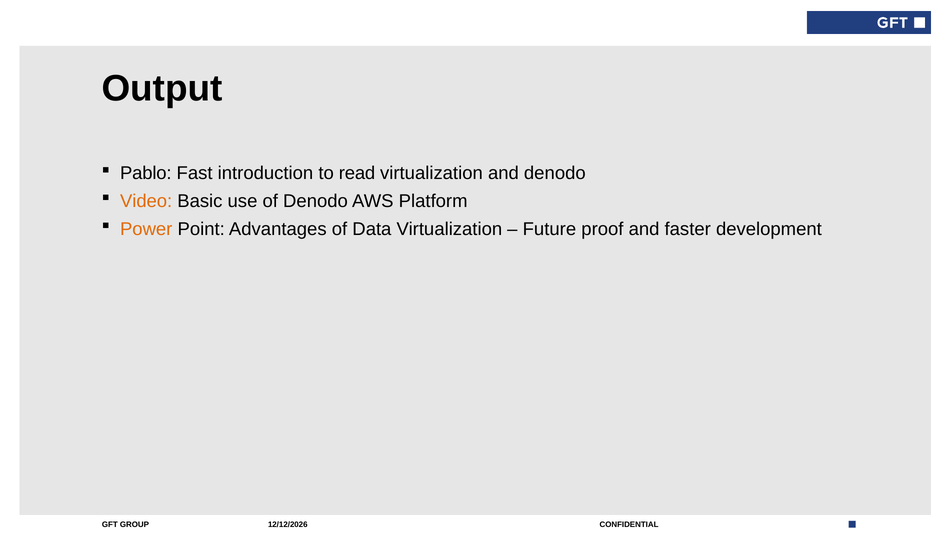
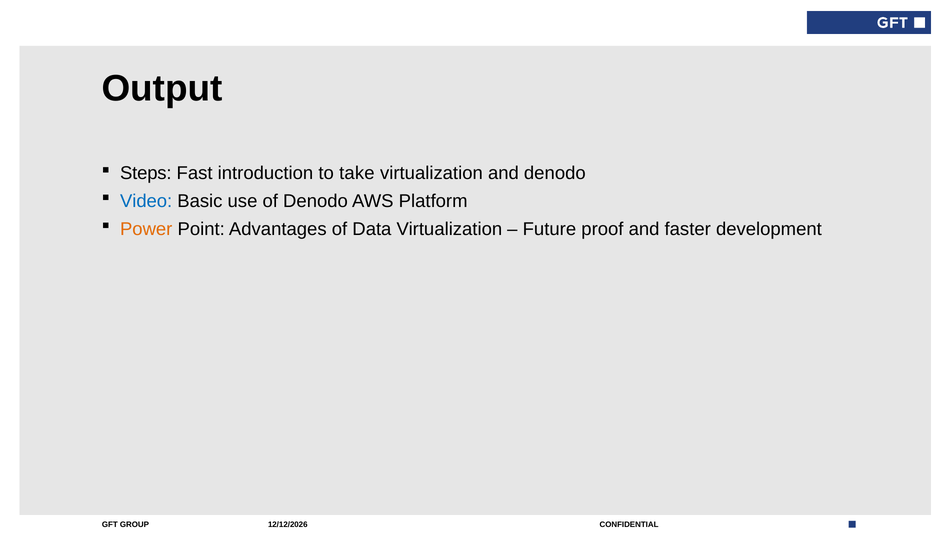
Pablo: Pablo -> Steps
read: read -> take
Video colour: orange -> blue
